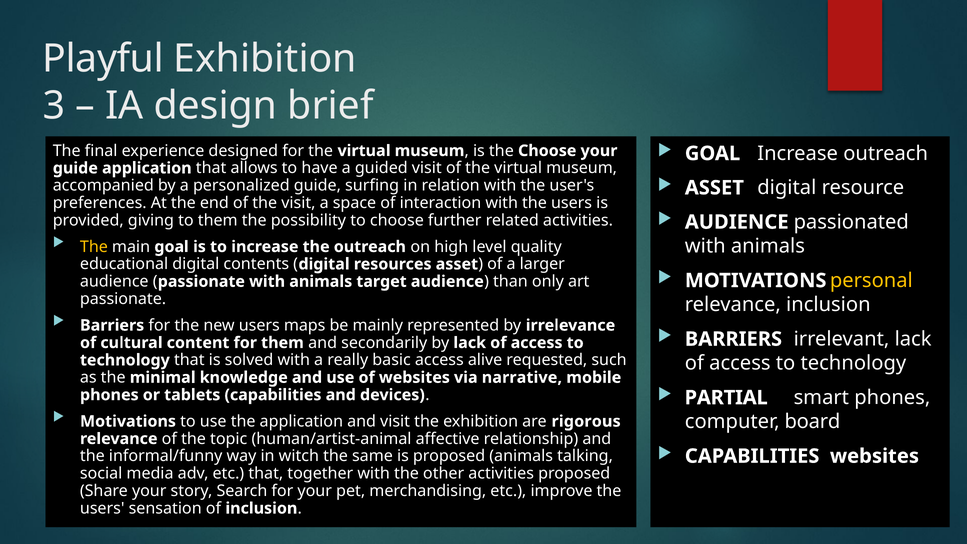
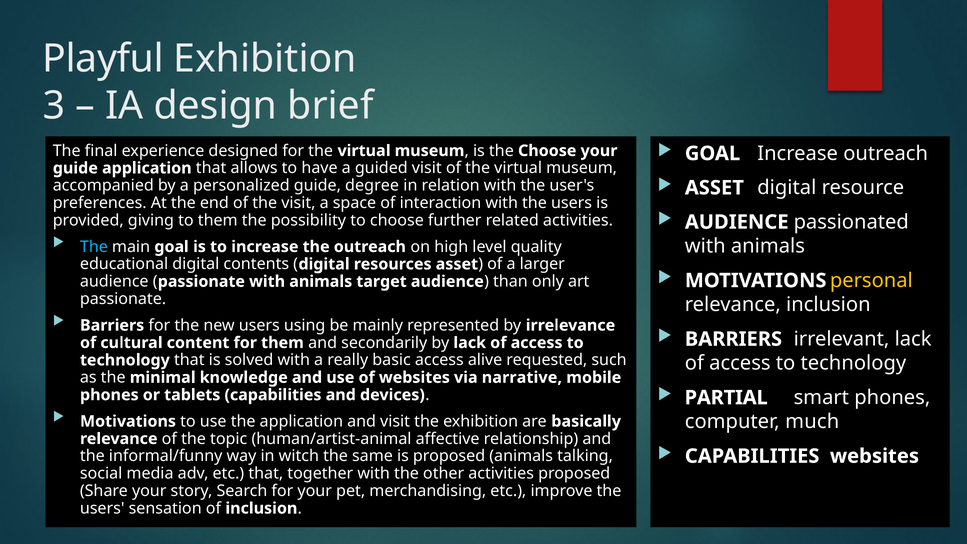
surfing: surfing -> degree
The at (94, 247) colour: yellow -> light blue
maps: maps -> using
rigorous: rigorous -> basically
board: board -> much
